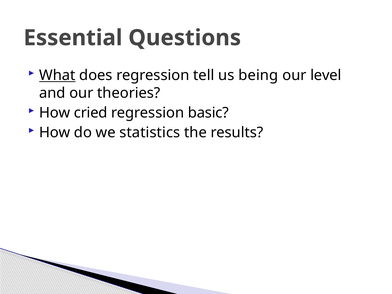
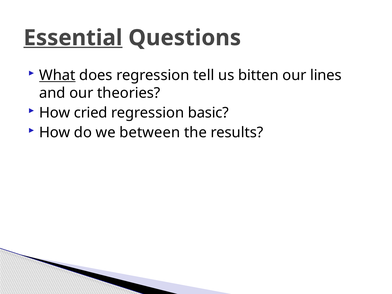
Essential underline: none -> present
being: being -> bitten
level: level -> lines
statistics: statistics -> between
